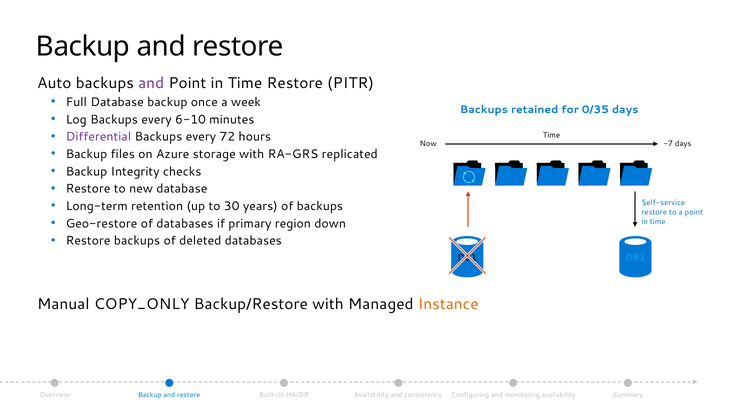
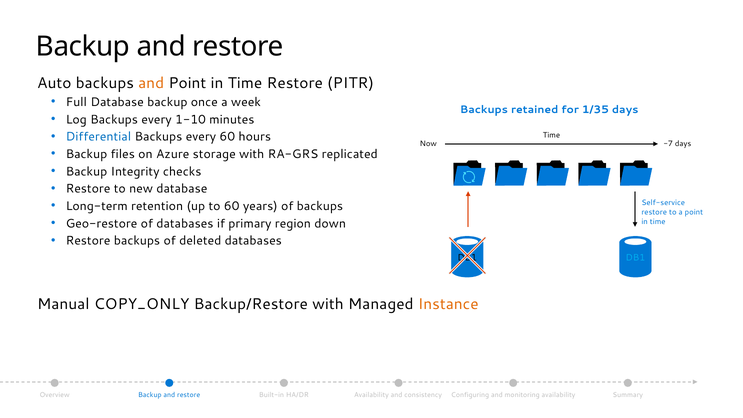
and at (151, 83) colour: purple -> orange
0/35: 0/35 -> 1/35
6-10: 6-10 -> 1-10
Differential colour: purple -> blue
every 72: 72 -> 60
to 30: 30 -> 60
